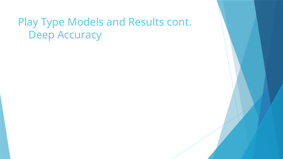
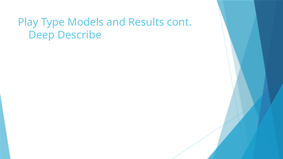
Accuracy: Accuracy -> Describe
